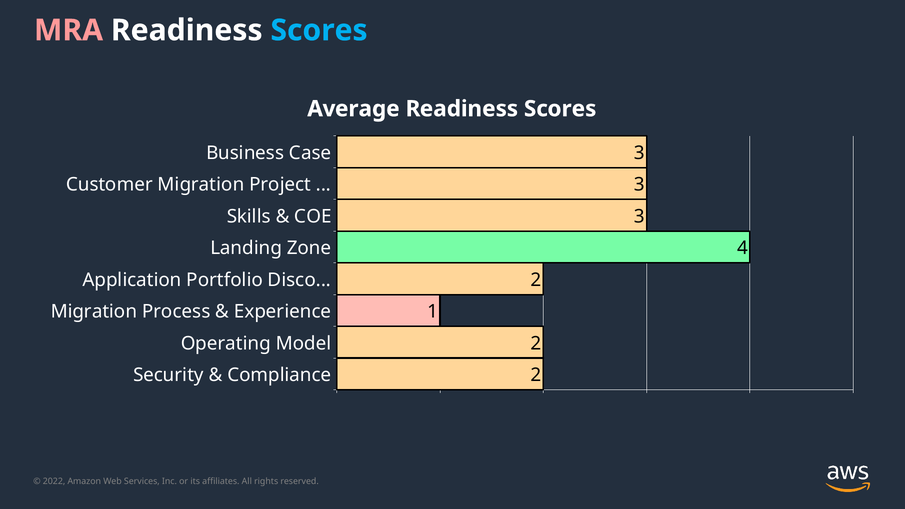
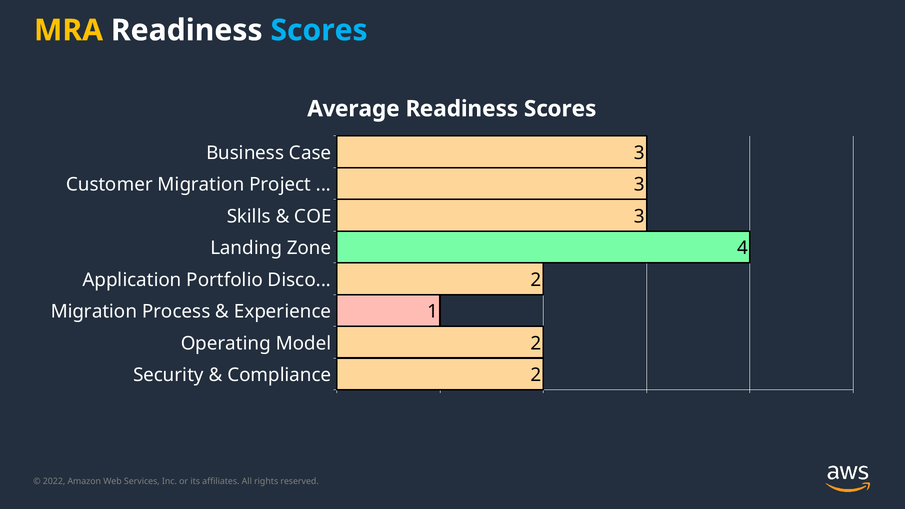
MRA colour: pink -> yellow
